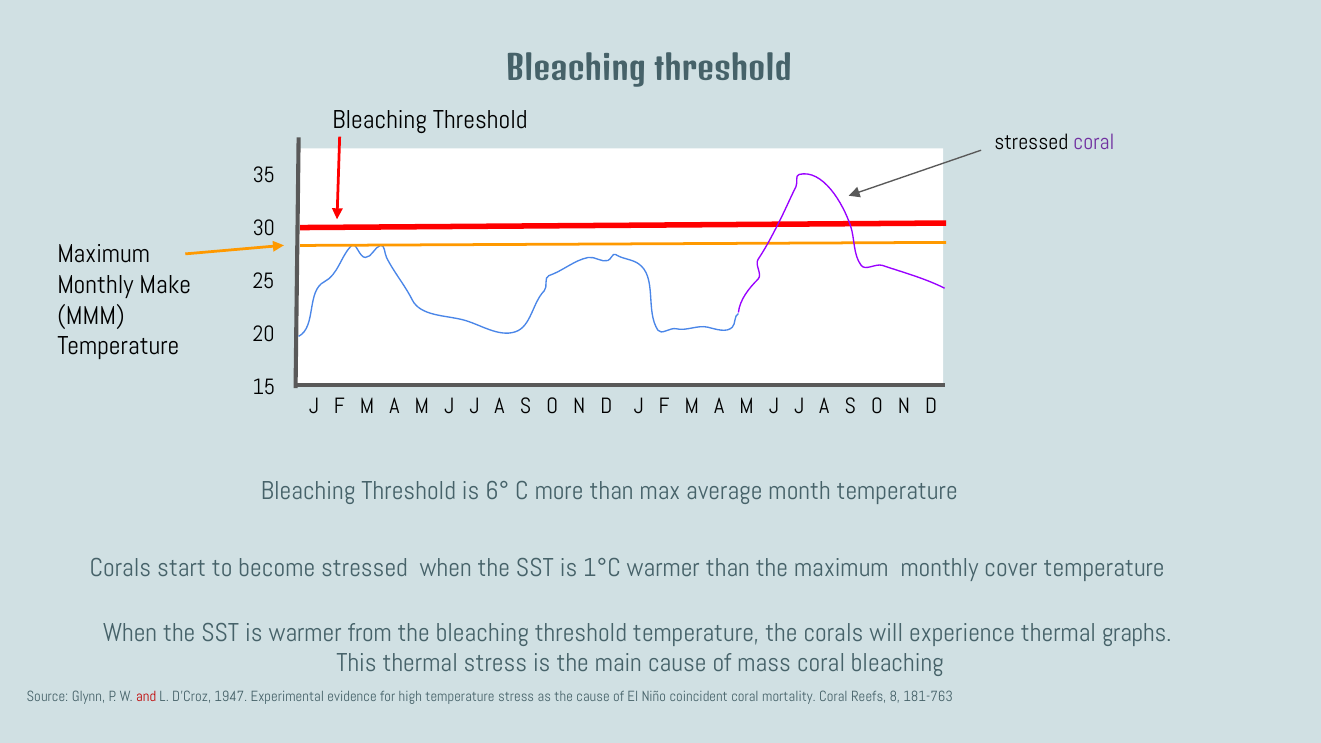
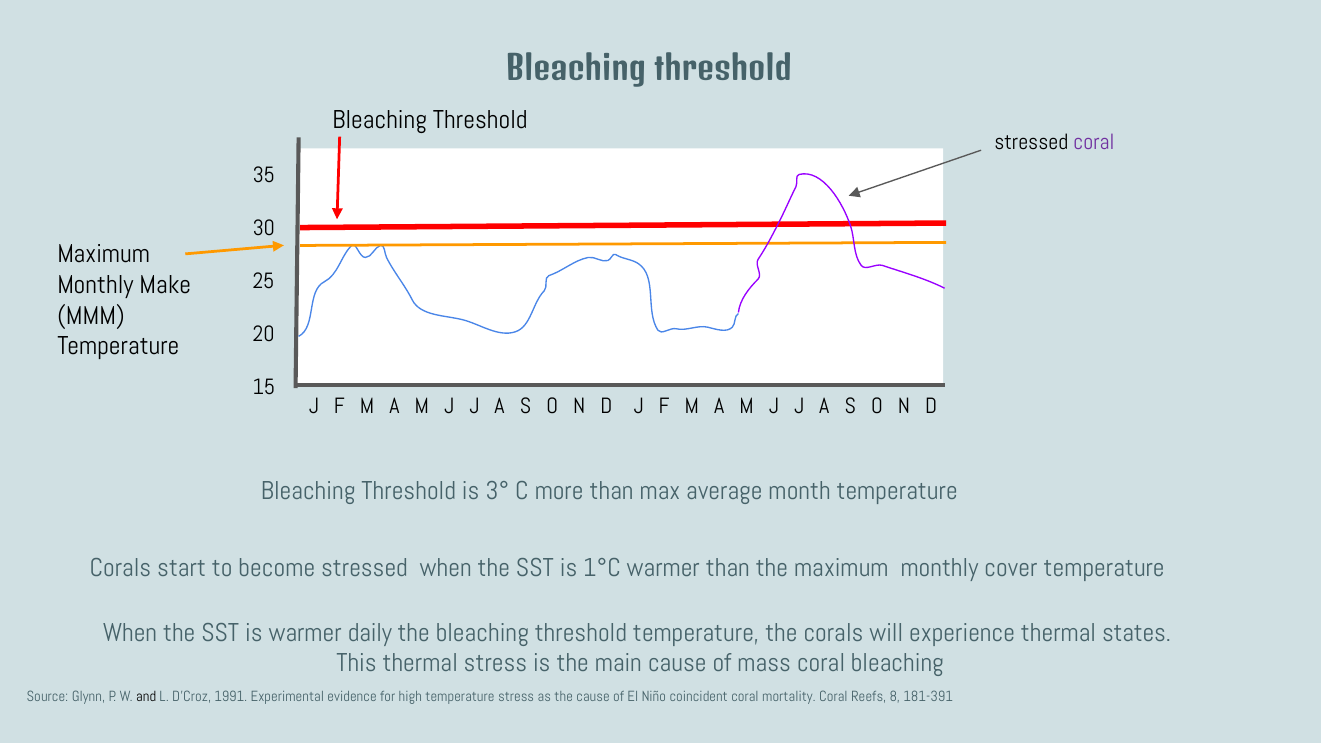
6°: 6° -> 3°
from: from -> daily
graphs: graphs -> states
and colour: red -> black
1947: 1947 -> 1991
181-763: 181-763 -> 181-391
